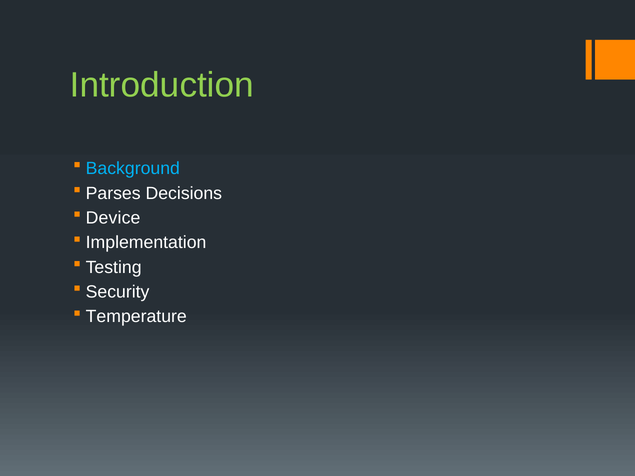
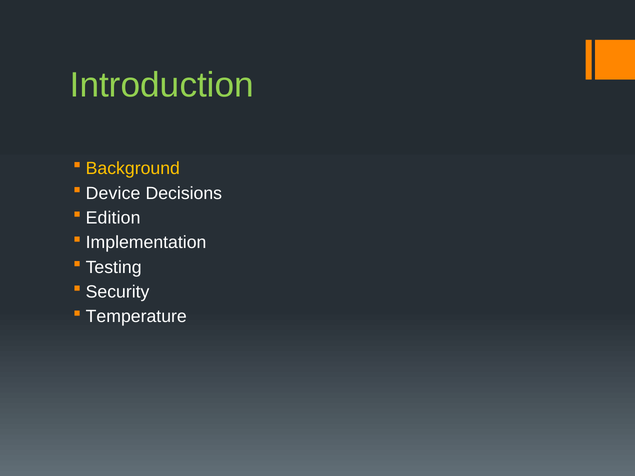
Background colour: light blue -> yellow
Parses: Parses -> Device
Device: Device -> Edition
